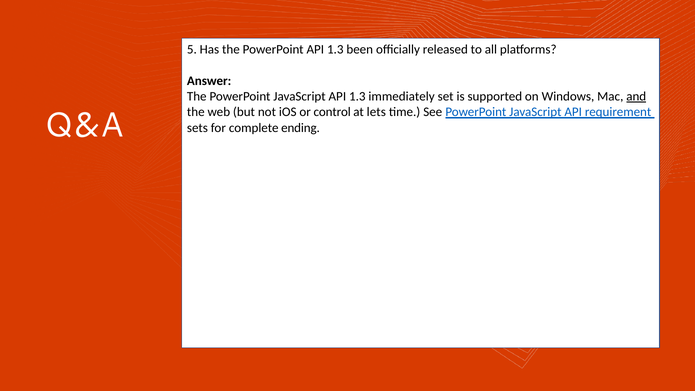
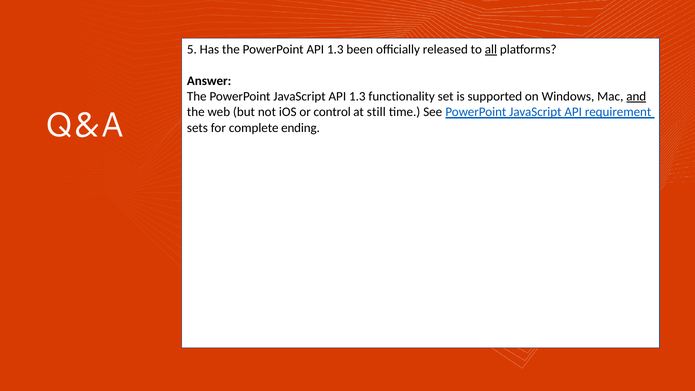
all underline: none -> present
immediately: immediately -> functionality
lets: lets -> still
